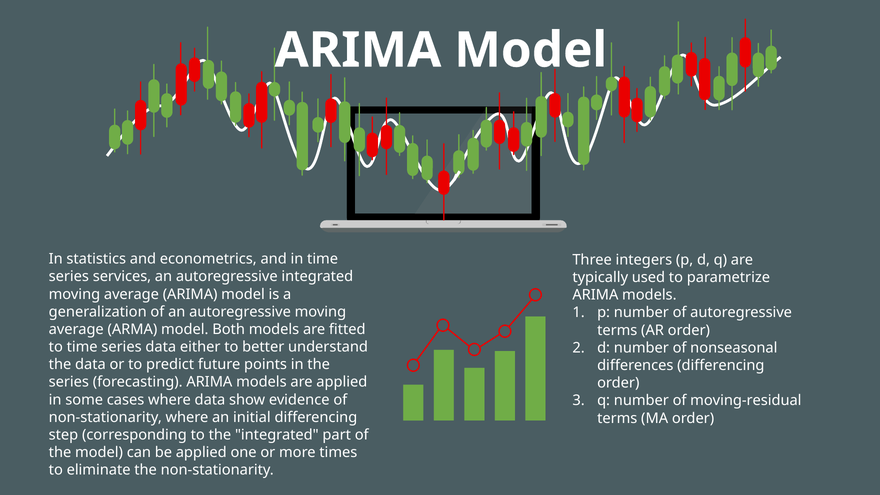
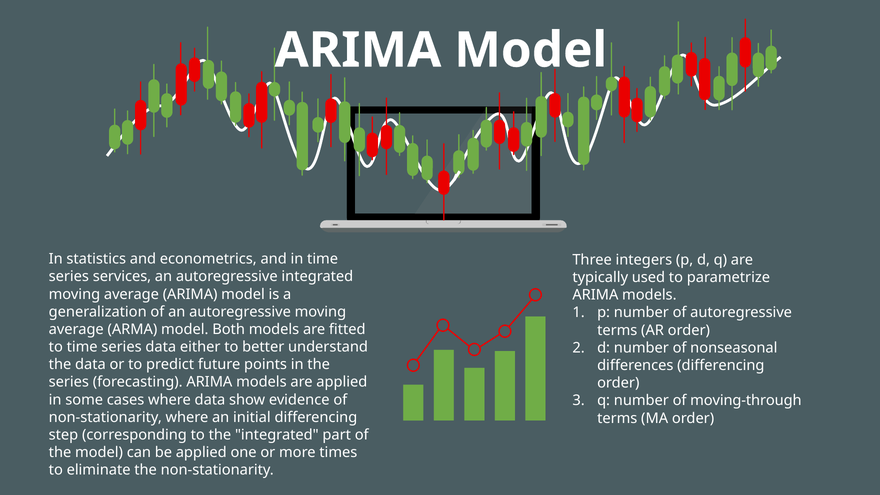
moving-residual: moving-residual -> moving-through
